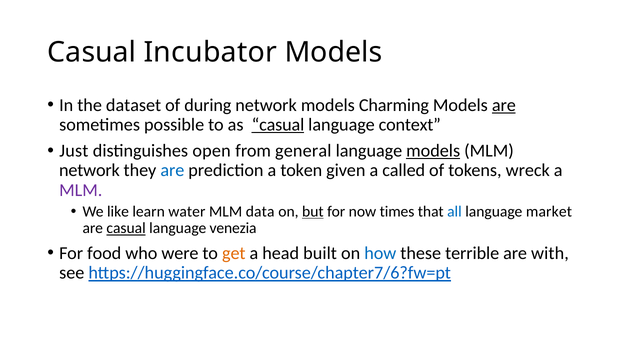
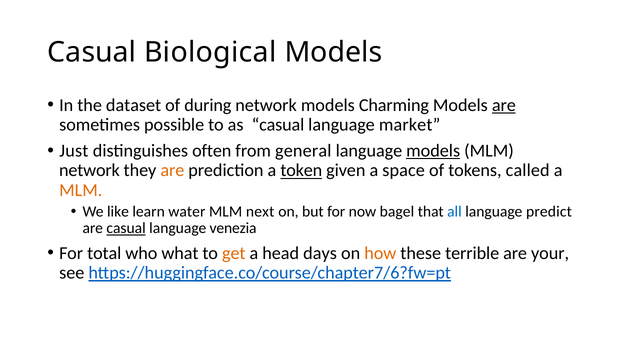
Incubator: Incubator -> Biological
casual at (278, 125) underline: present -> none
context: context -> market
open: open -> often
are at (172, 171) colour: blue -> orange
token underline: none -> present
called: called -> space
wreck: wreck -> called
MLM at (81, 190) colour: purple -> orange
data: data -> next
but underline: present -> none
times: times -> bagel
market: market -> predict
food: food -> total
were: were -> what
built: built -> days
how colour: blue -> orange
with: with -> your
